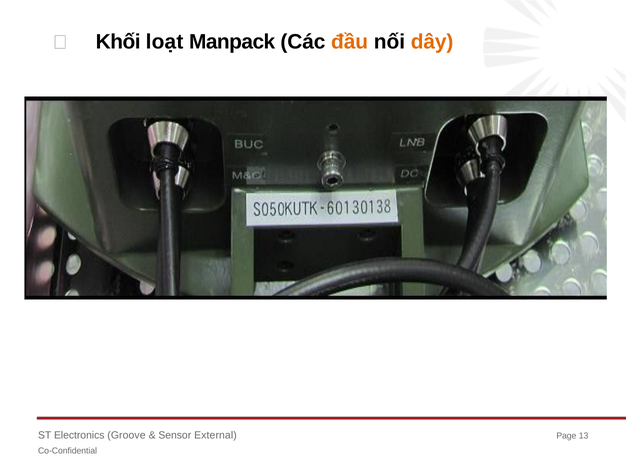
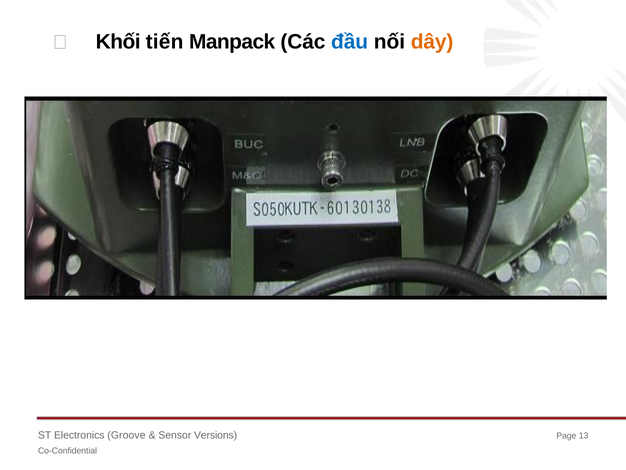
loạt: loạt -> tiến
đầu colour: orange -> blue
External: External -> Versions
